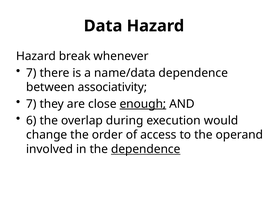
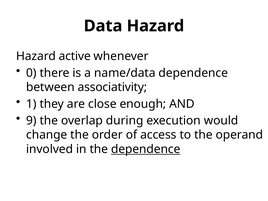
break: break -> active
7 at (31, 73): 7 -> 0
7 at (31, 104): 7 -> 1
enough underline: present -> none
6: 6 -> 9
